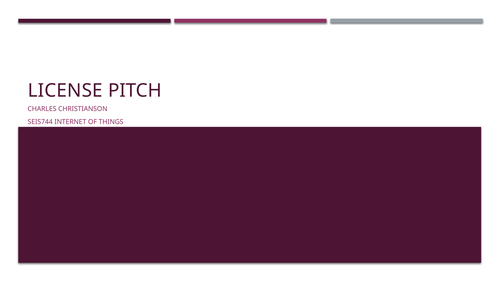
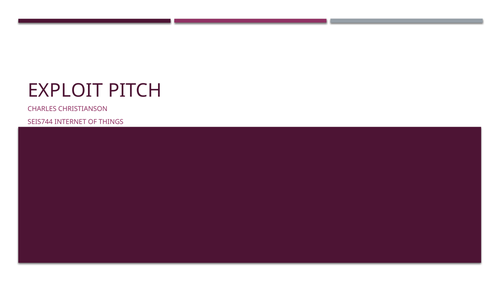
LICENSE: LICENSE -> EXPLOIT
